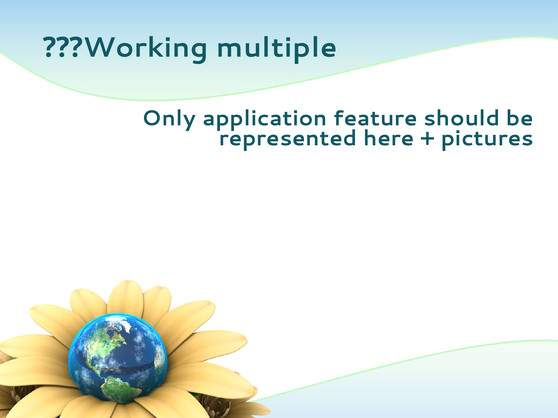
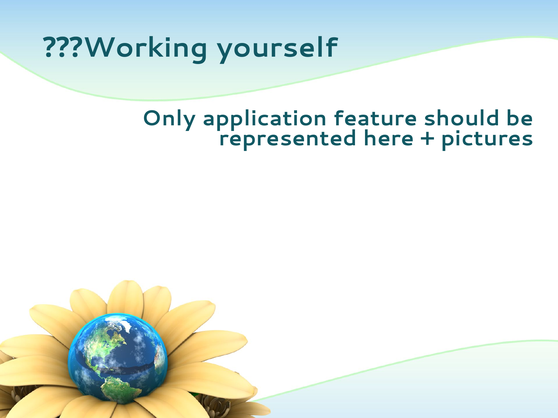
multiple: multiple -> yourself
